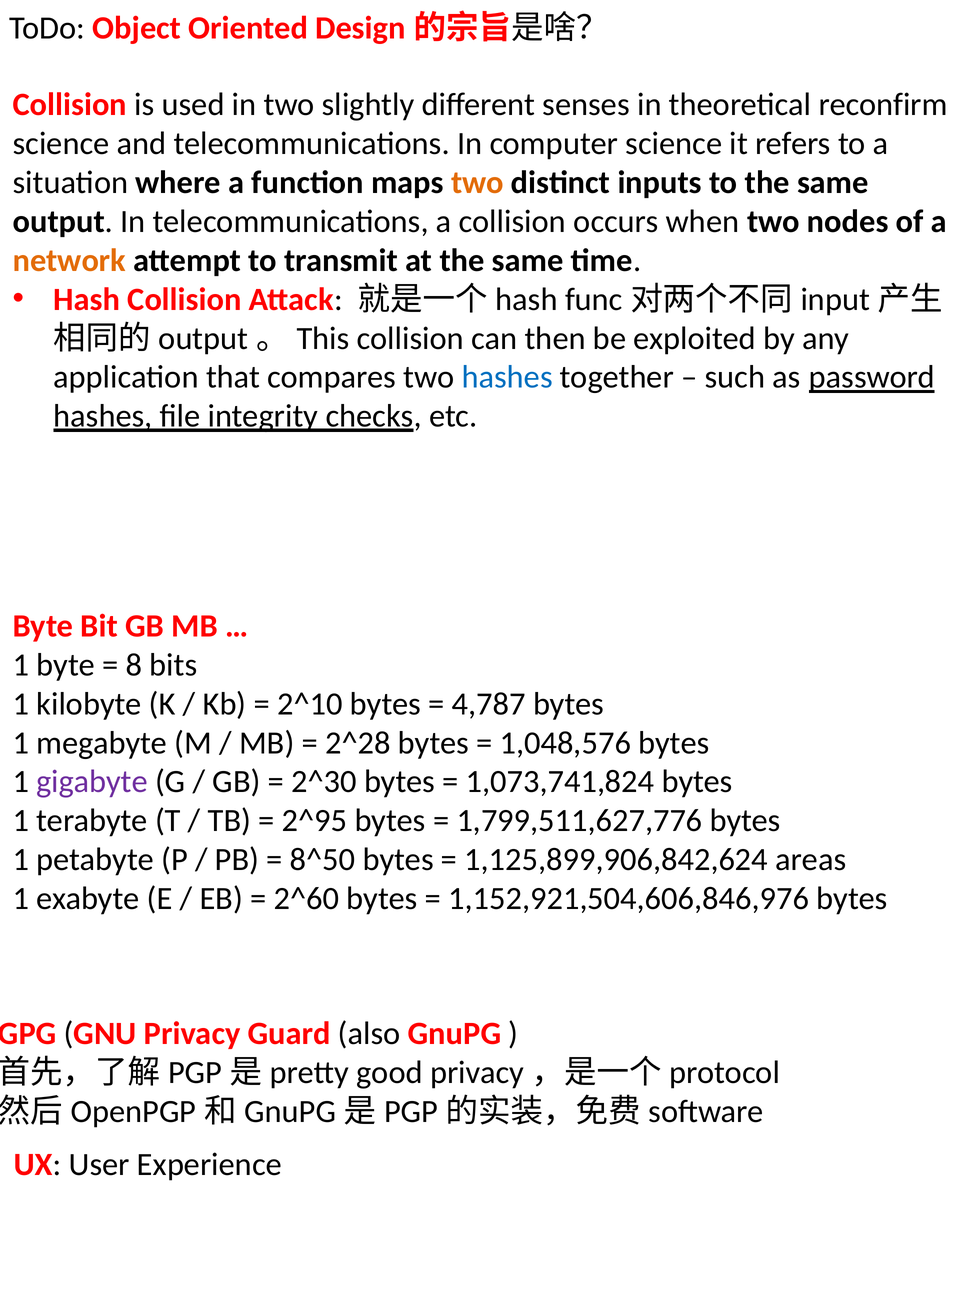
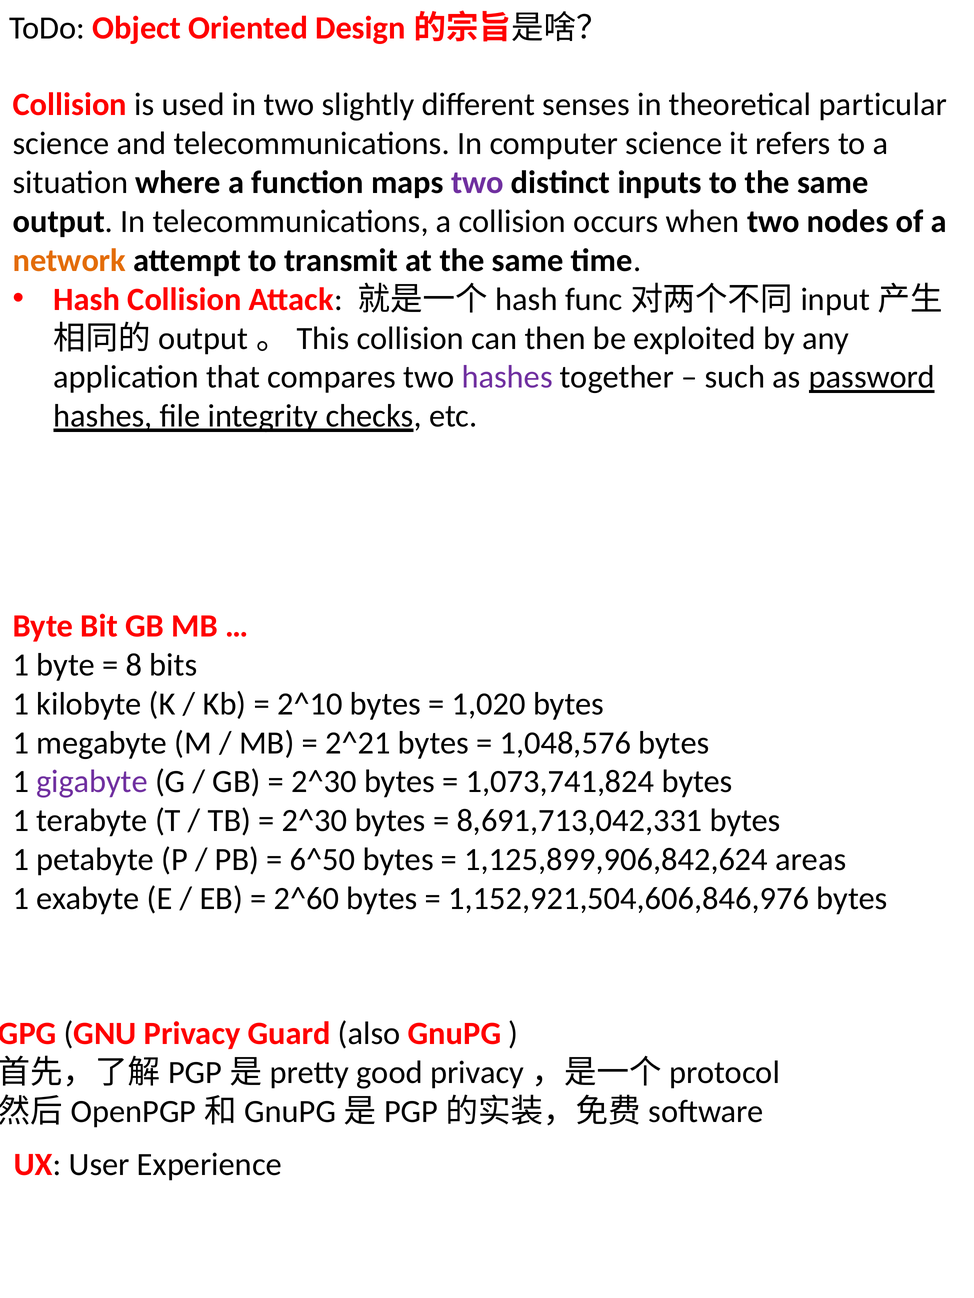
reconfirm: reconfirm -> particular
two at (477, 183) colour: orange -> purple
hashes at (507, 377) colour: blue -> purple
4,787: 4,787 -> 1,020
2^28: 2^28 -> 2^21
2^95 at (315, 821): 2^95 -> 2^30
1,799,511,627,776: 1,799,511,627,776 -> 8,691,713,042,331
8^50: 8^50 -> 6^50
